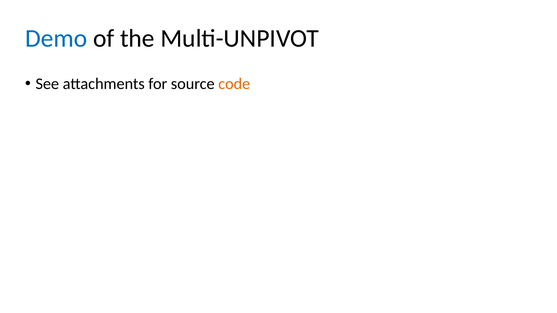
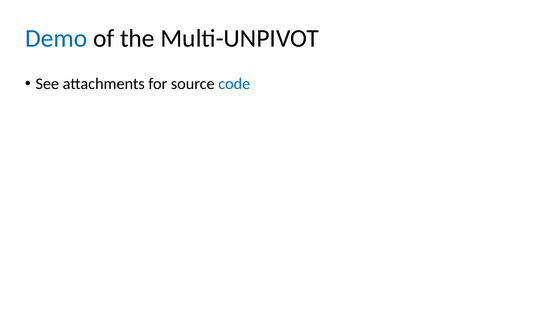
code colour: orange -> blue
